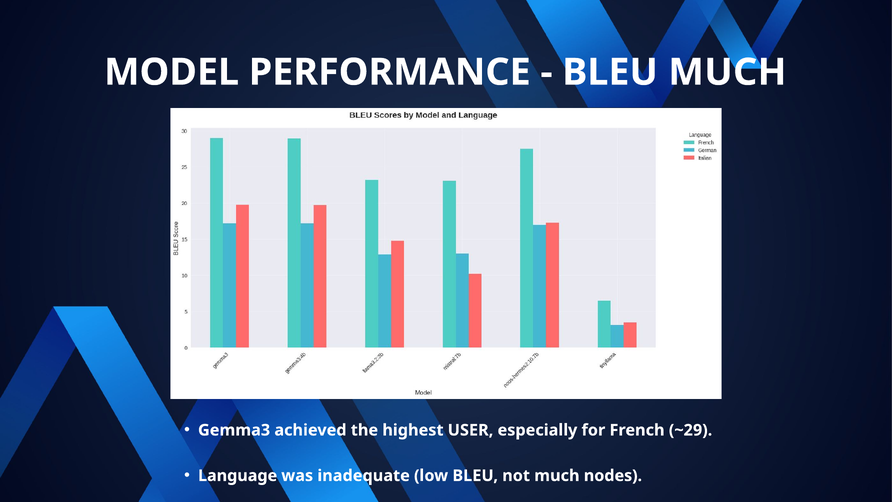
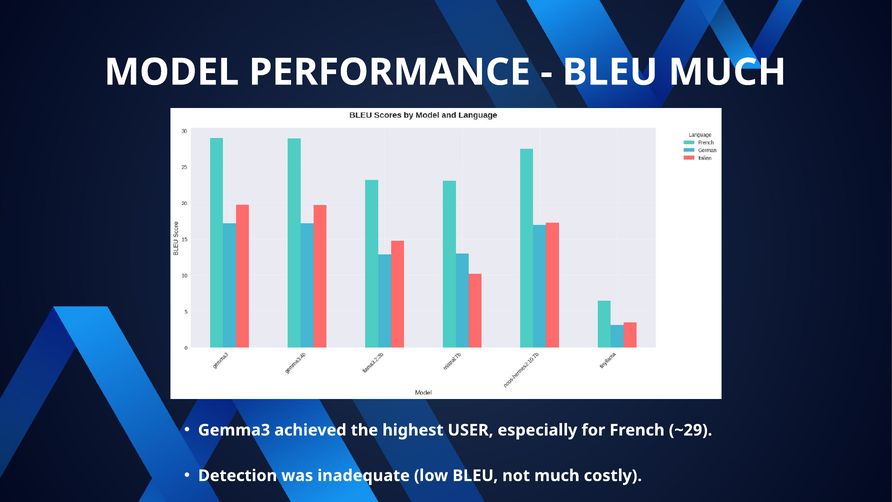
Language: Language -> Detection
nodes: nodes -> costly
